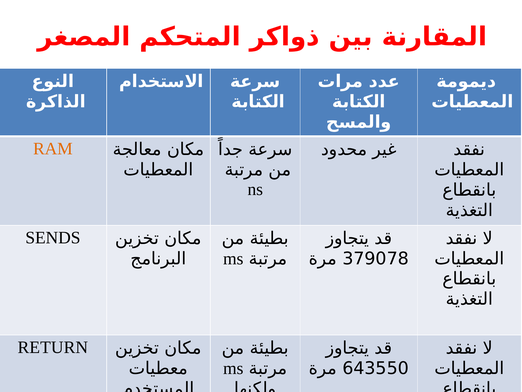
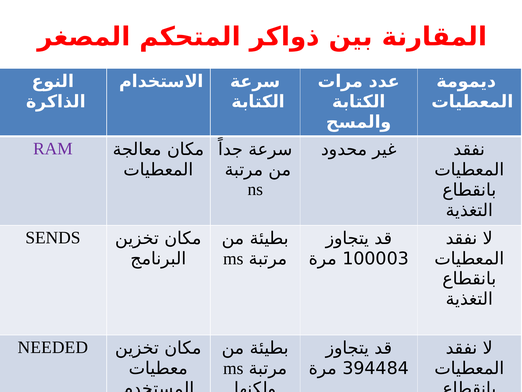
RAM colour: orange -> purple
379078: 379078 -> 100003
RETURN: RETURN -> NEEDED
643550: 643550 -> 394484
